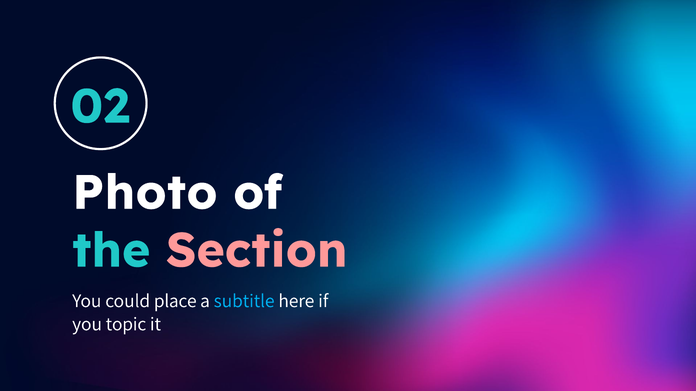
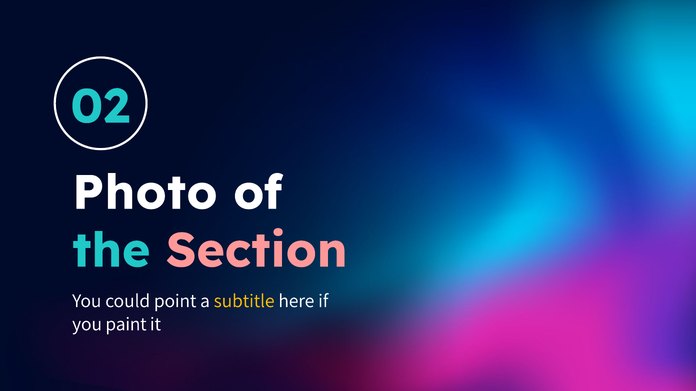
place: place -> point
subtitle colour: light blue -> yellow
topic: topic -> paint
